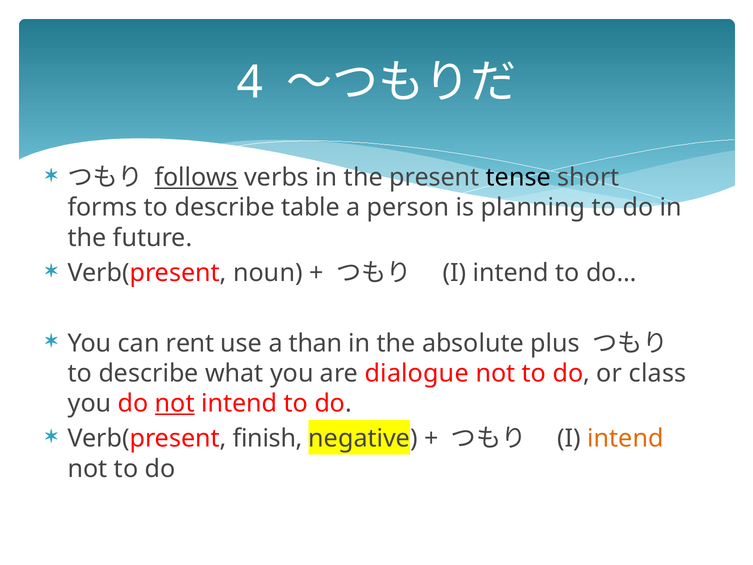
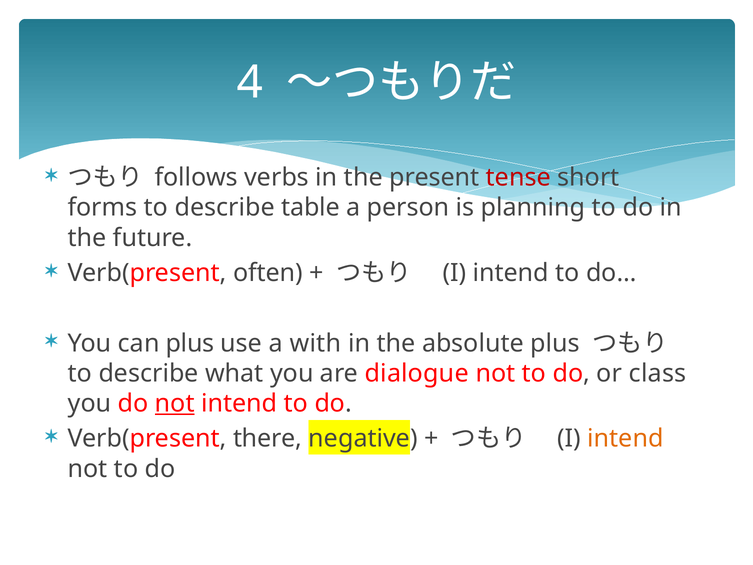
follows underline: present -> none
tense colour: black -> red
noun: noun -> often
can rent: rent -> plus
than: than -> with
finish: finish -> there
